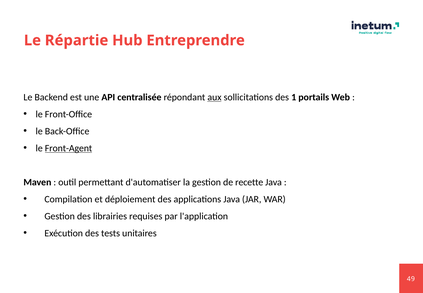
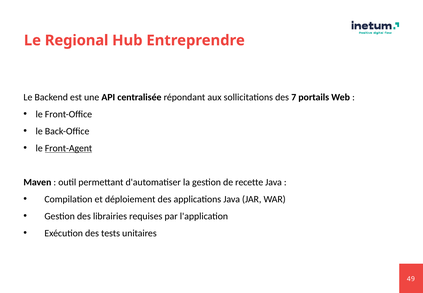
Répartie: Répartie -> Regional
aux underline: present -> none
1: 1 -> 7
